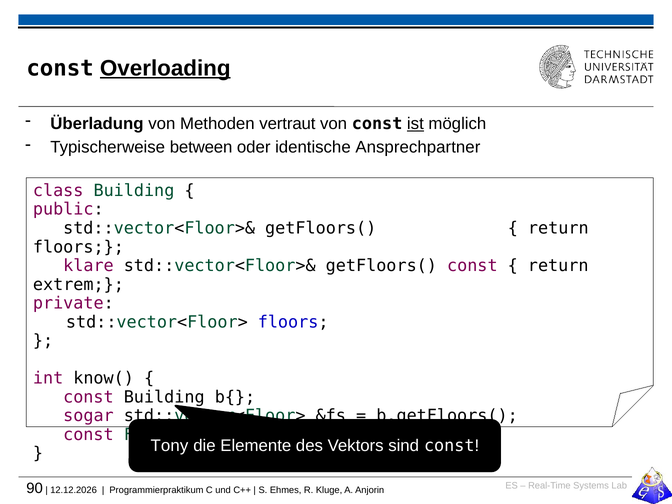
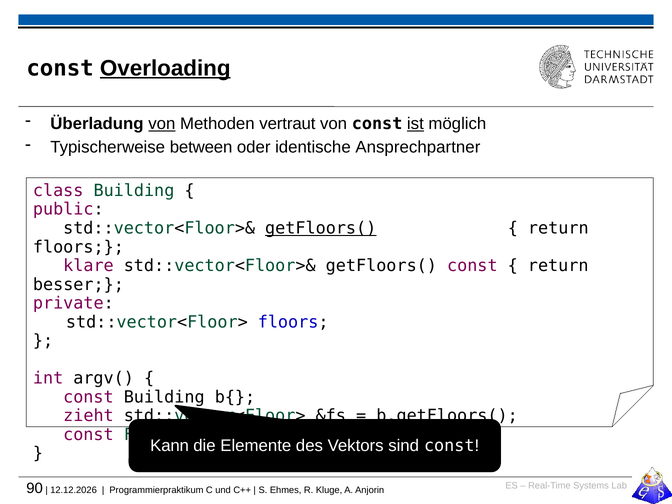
von at (162, 124) underline: none -> present
getFloors( at (321, 228) underline: none -> present
extrem: extrem -> besser
know(: know( -> argv(
sogar: sogar -> zieht
Tony: Tony -> Kann
